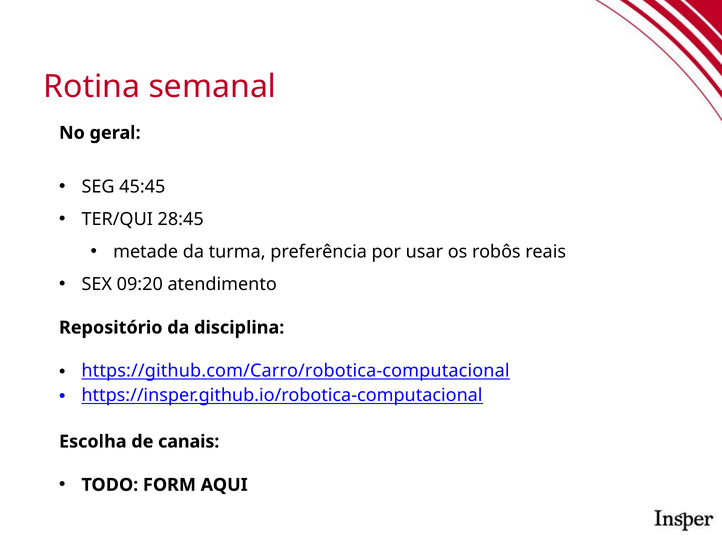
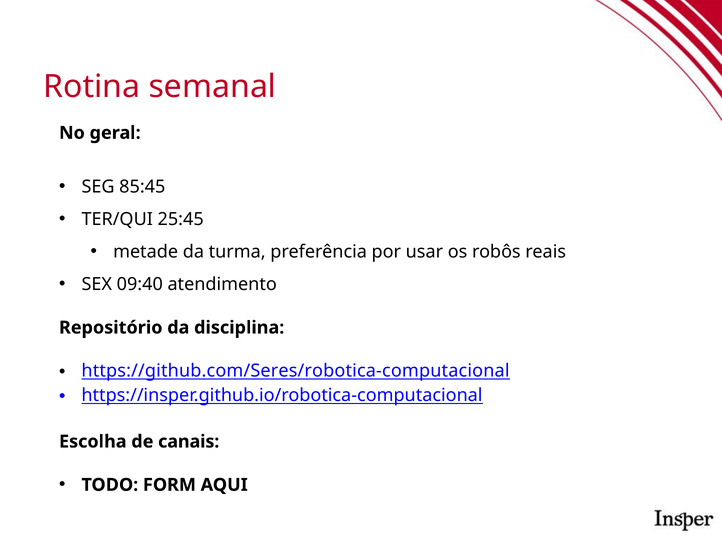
45:45: 45:45 -> 85:45
28:45: 28:45 -> 25:45
09:20: 09:20 -> 09:40
https://github.com/Carro/robotica-computacional: https://github.com/Carro/robotica-computacional -> https://github.com/Seres/robotica-computacional
